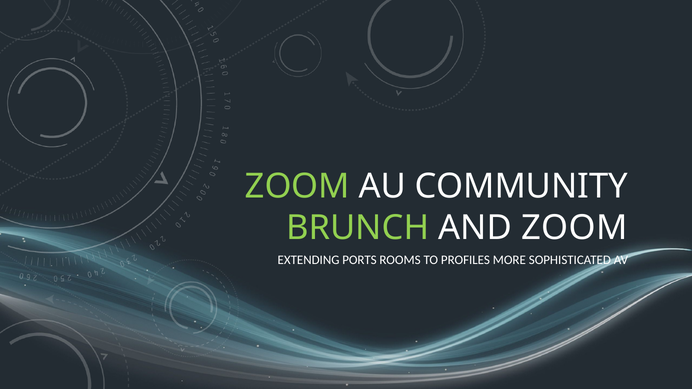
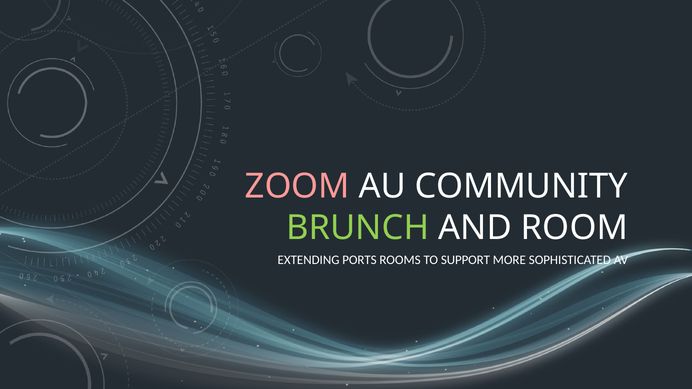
ZOOM at (297, 186) colour: light green -> pink
AND ZOOM: ZOOM -> ROOM
PROFILES: PROFILES -> SUPPORT
